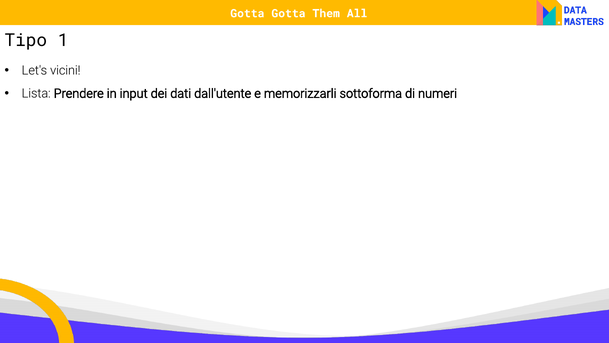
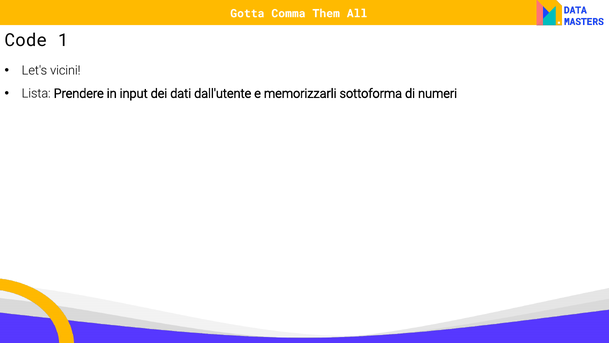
Gotta Gotta: Gotta -> Comma
Tipo: Tipo -> Code
